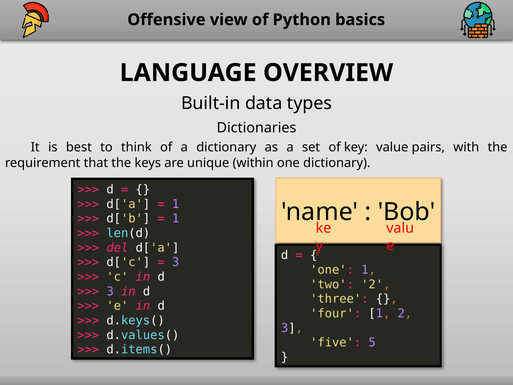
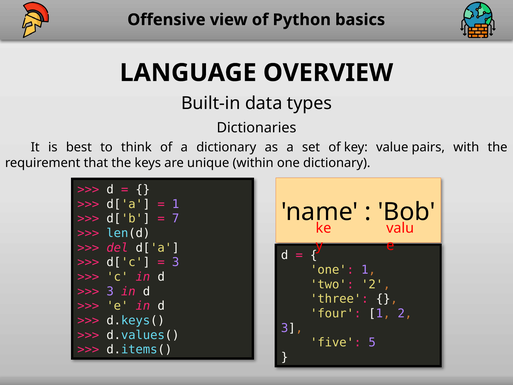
1 at (176, 218): 1 -> 7
